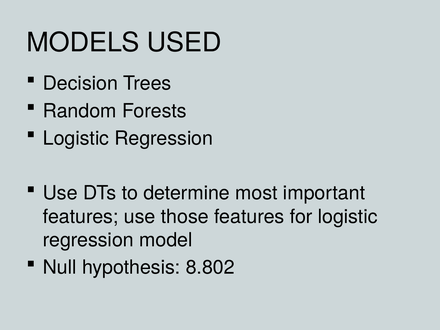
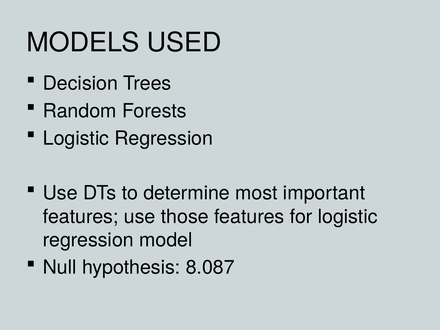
8.802: 8.802 -> 8.087
